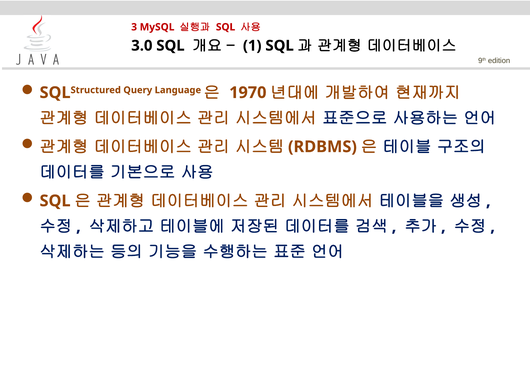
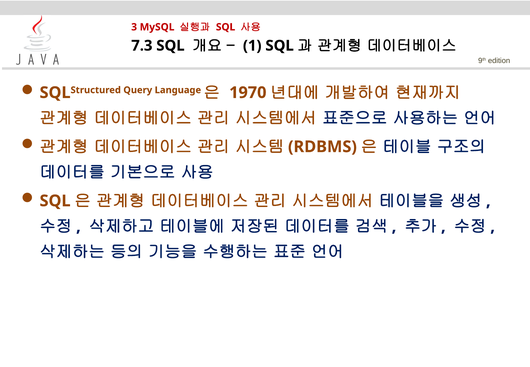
3.0: 3.0 -> 7.3
